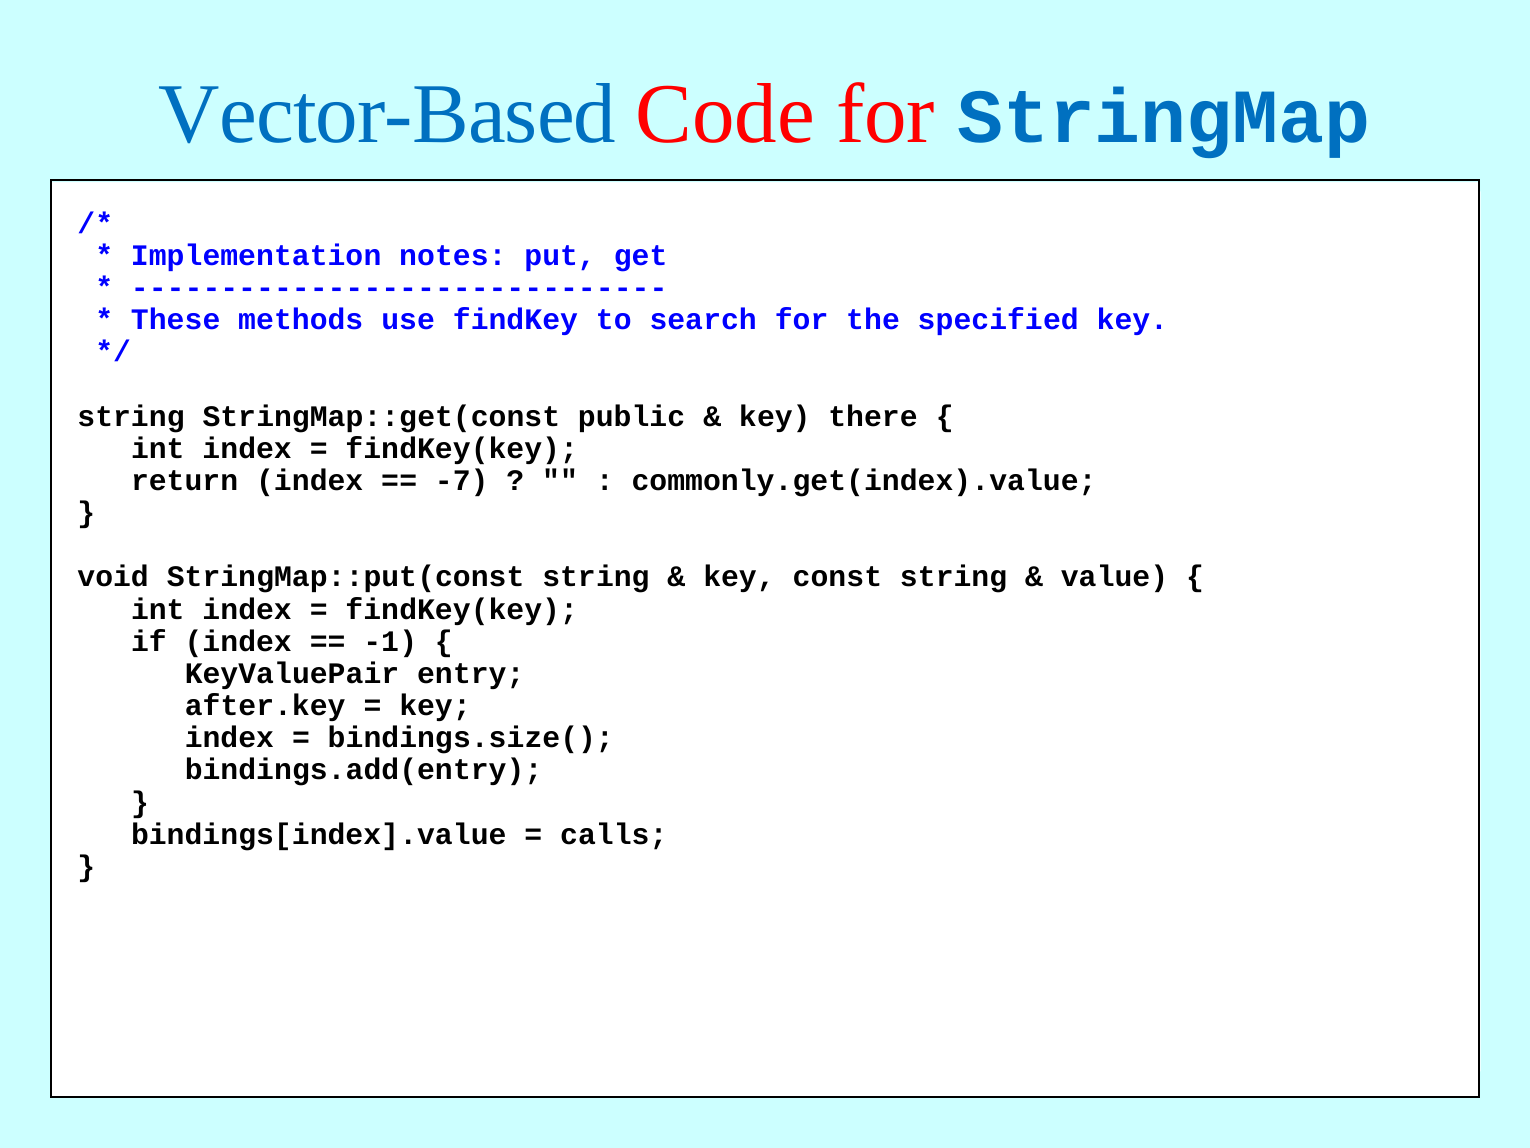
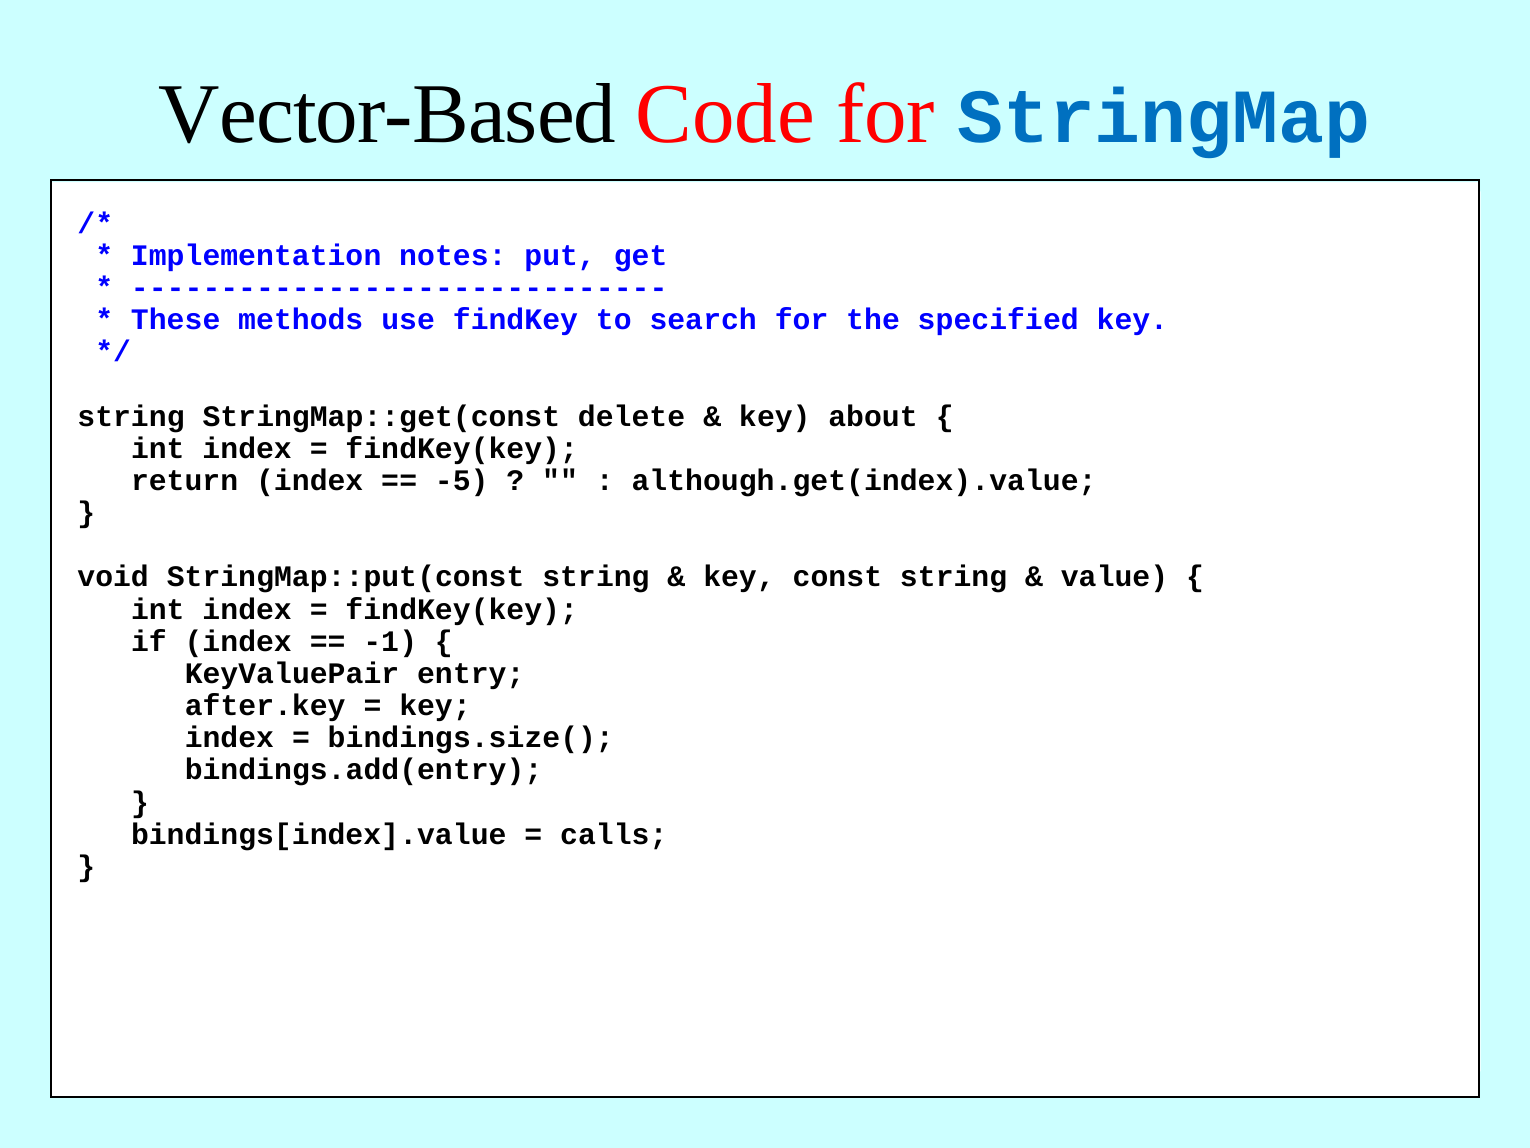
Vector-Based colour: blue -> black
public: public -> delete
there: there -> about
-7: -7 -> -5
commonly.get(index).value: commonly.get(index).value -> although.get(index).value
